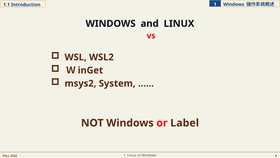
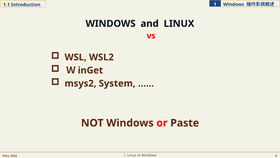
Label: Label -> Paste
